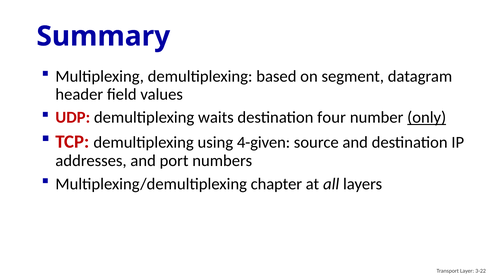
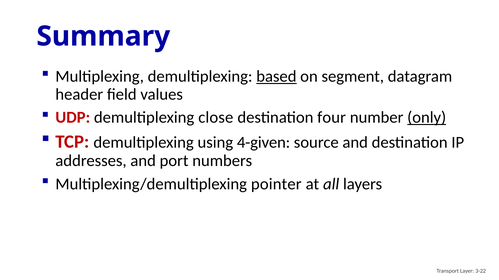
based underline: none -> present
waits: waits -> close
chapter: chapter -> pointer
